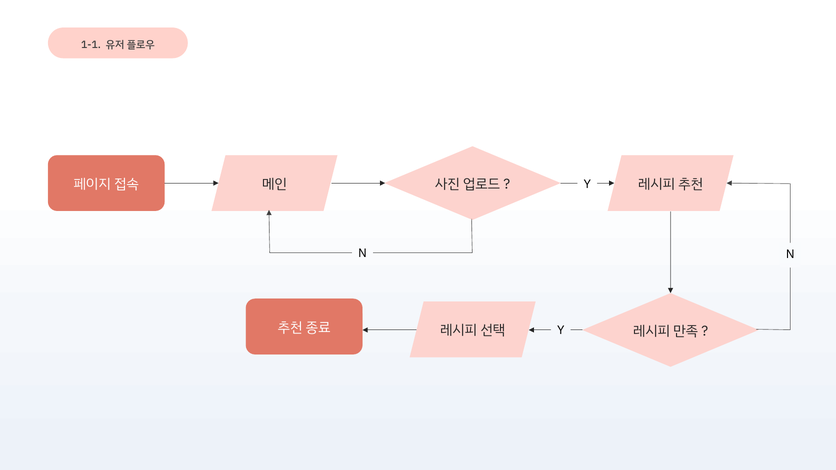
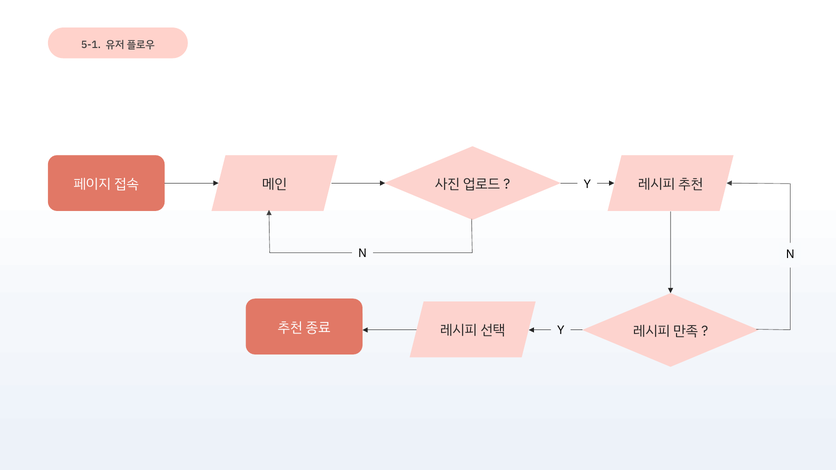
1-1: 1-1 -> 5-1
